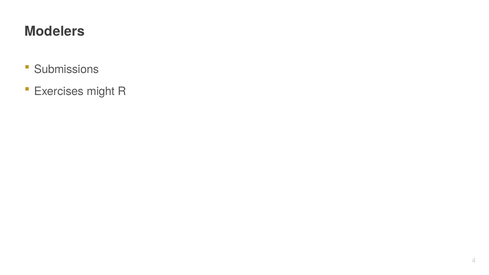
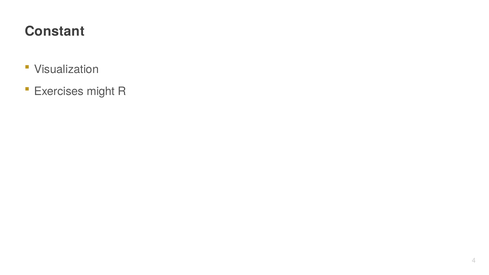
Modelers: Modelers -> Constant
Submissions: Submissions -> Visualization
